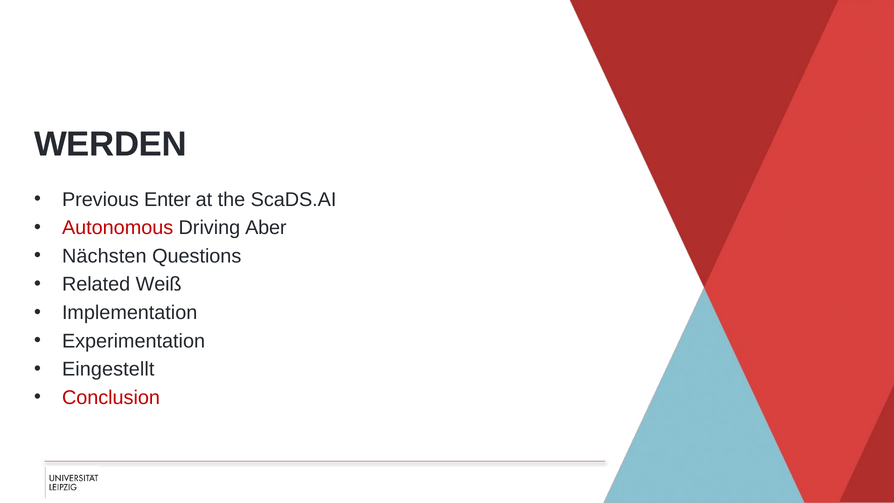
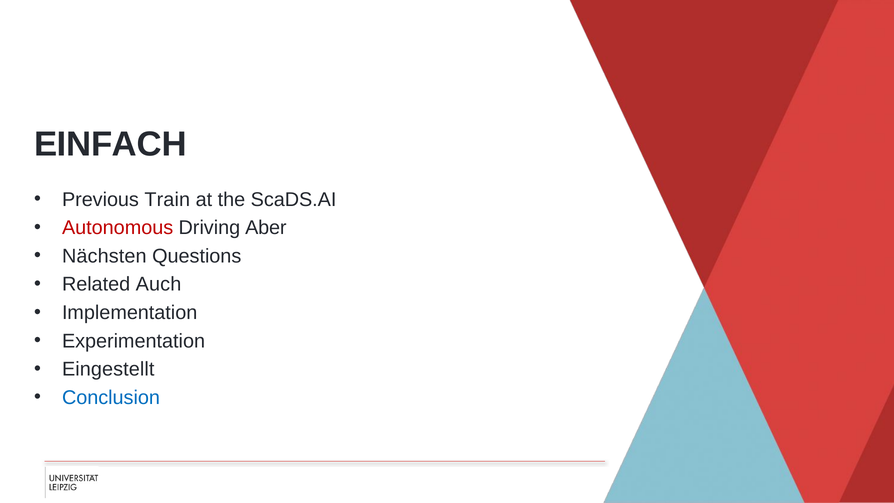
WERDEN: WERDEN -> EINFACH
Enter: Enter -> Train
Weiß: Weiß -> Auch
Conclusion colour: red -> blue
